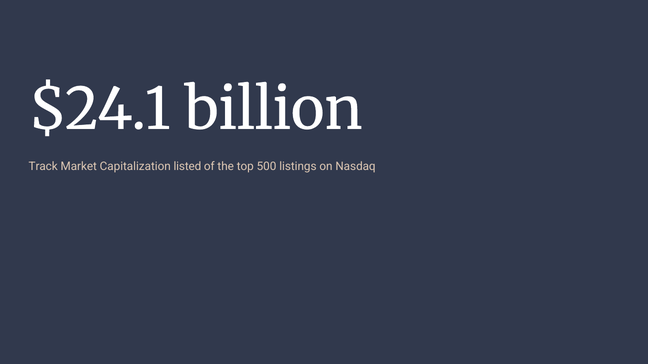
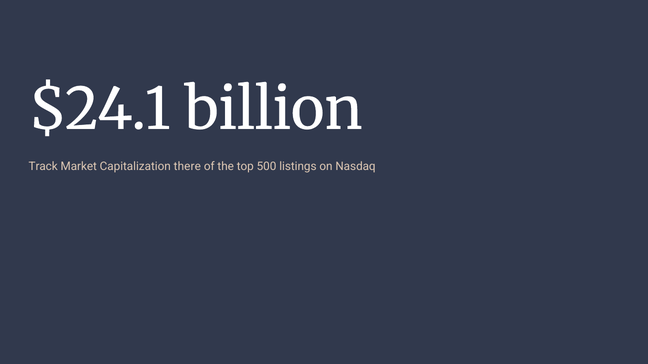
listed: listed -> there
